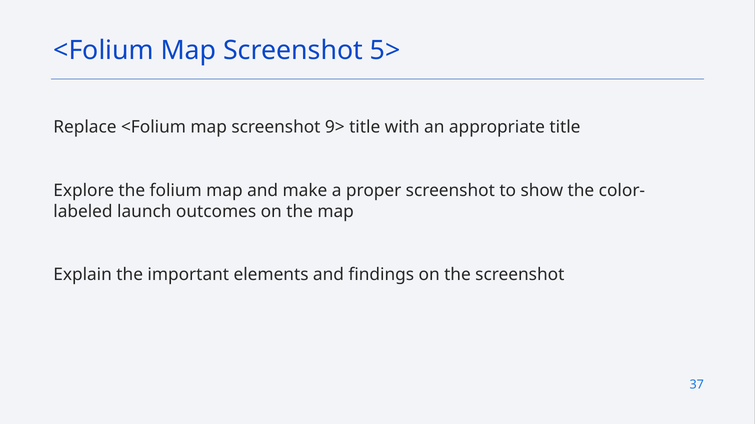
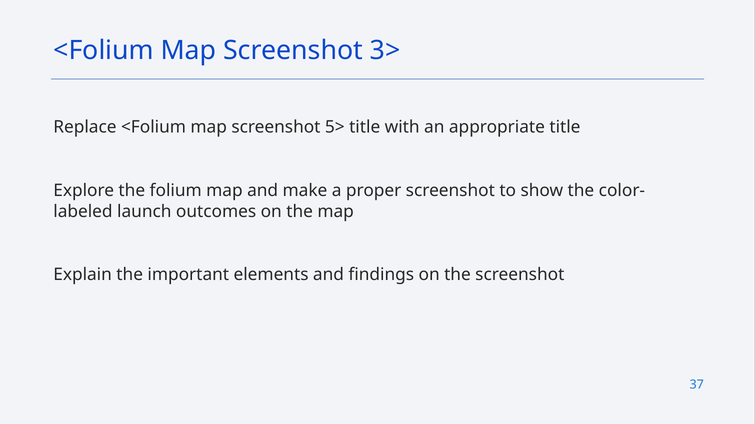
5>: 5> -> 3>
9>: 9> -> 5>
